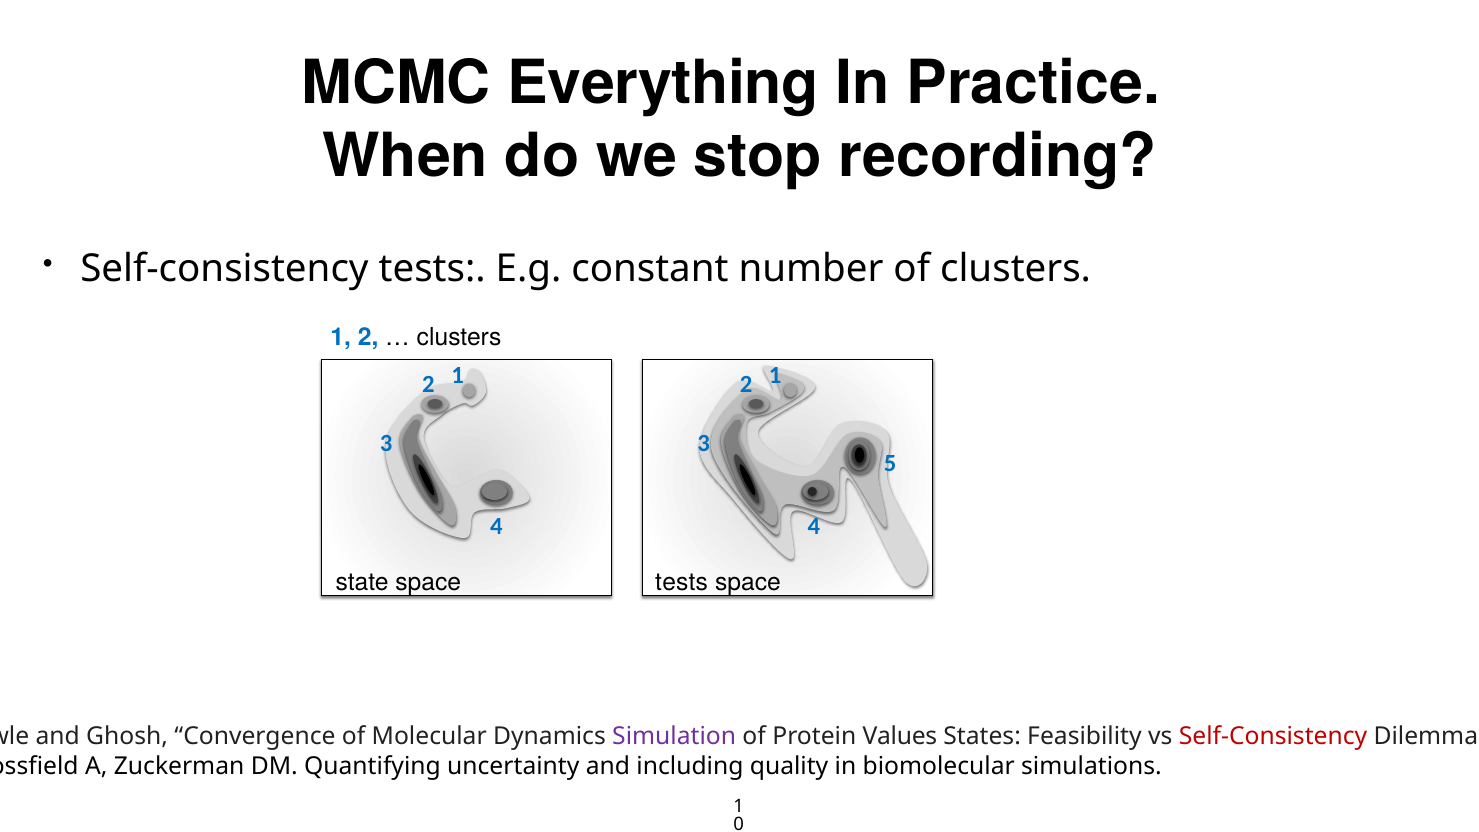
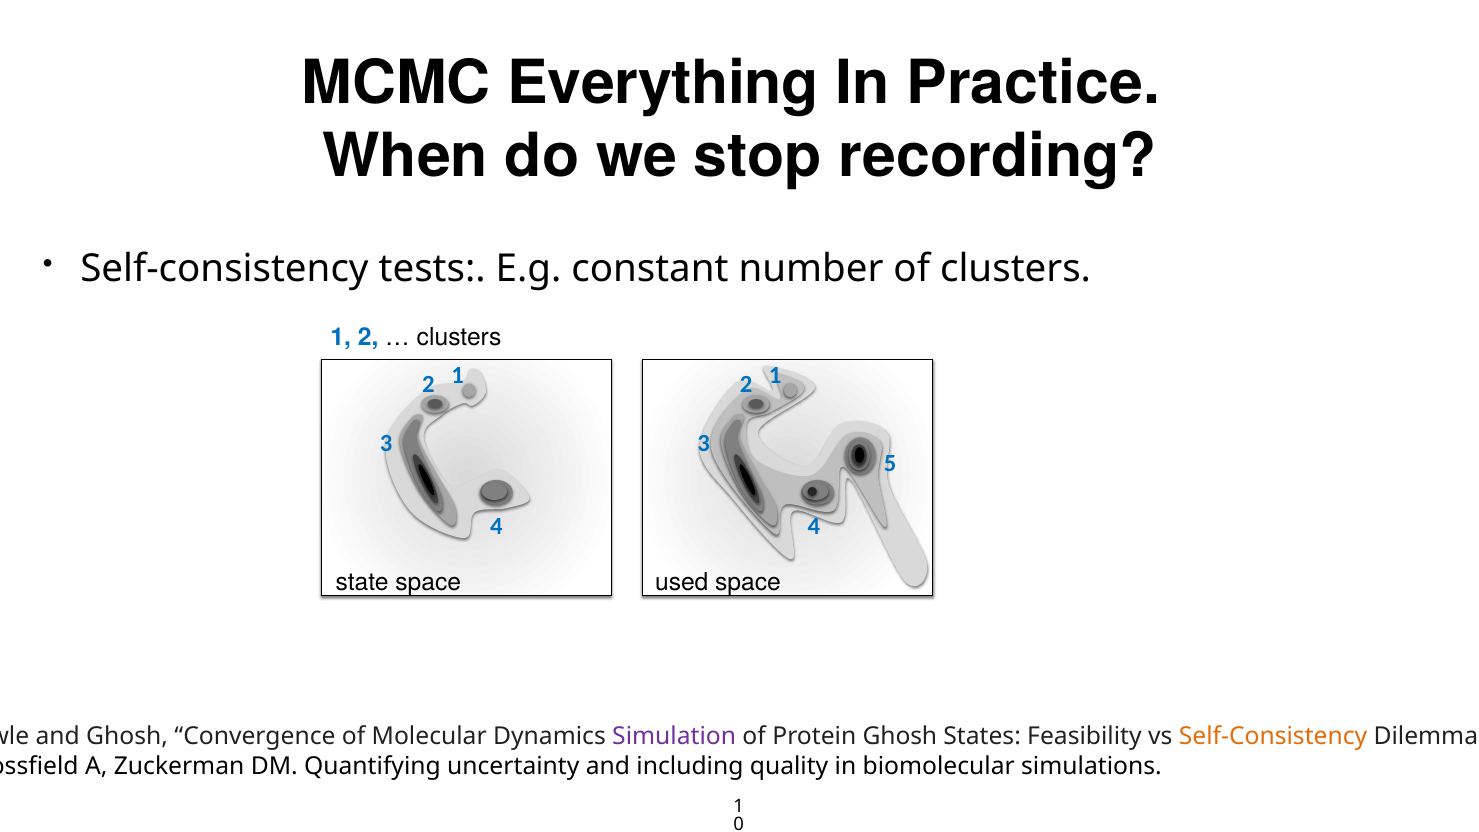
space tests: tests -> used
Protein Values: Values -> Ghosh
Self-Consistency at (1273, 736) colour: red -> orange
